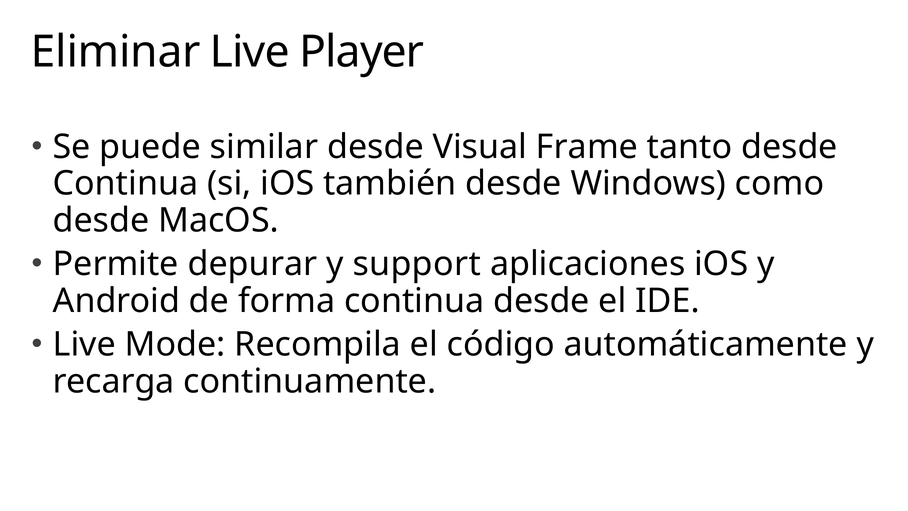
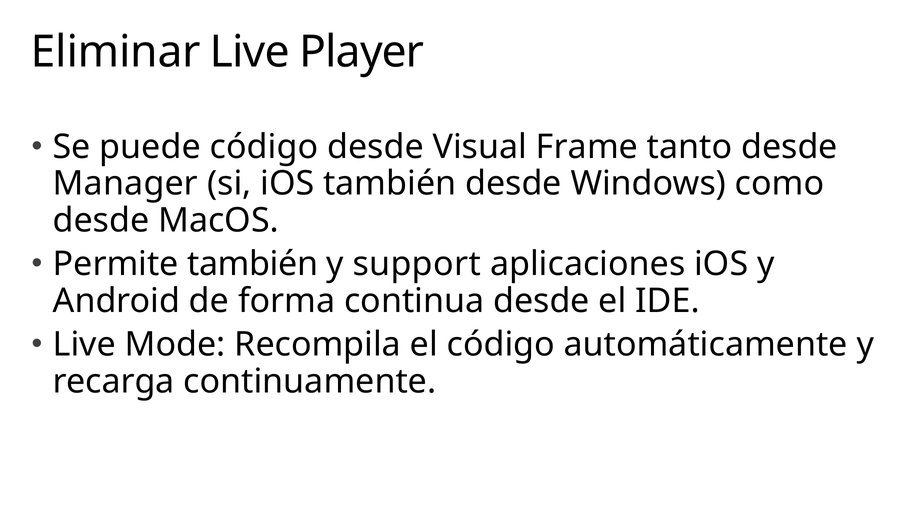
puede similar: similar -> código
Continua at (126, 184): Continua -> Manager
Permite depurar: depurar -> también
